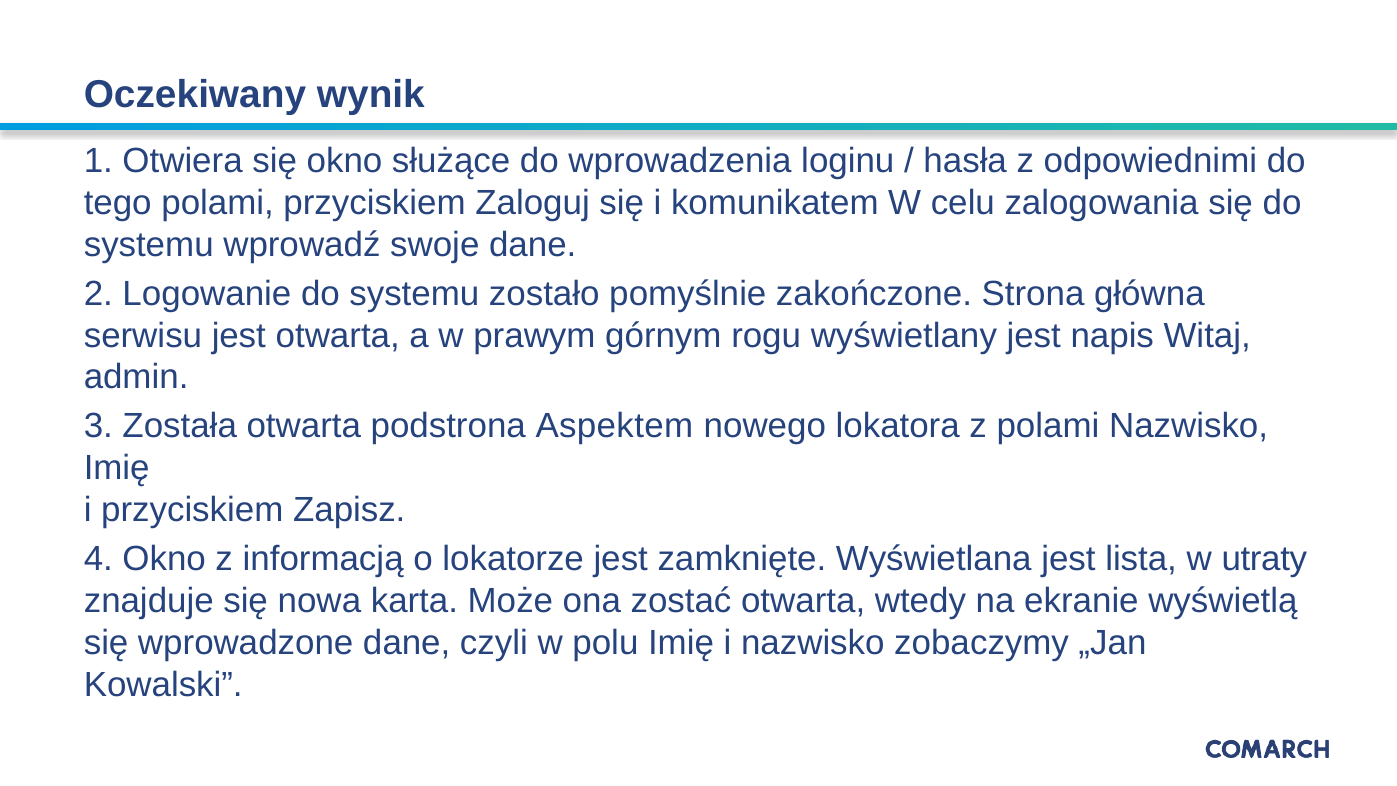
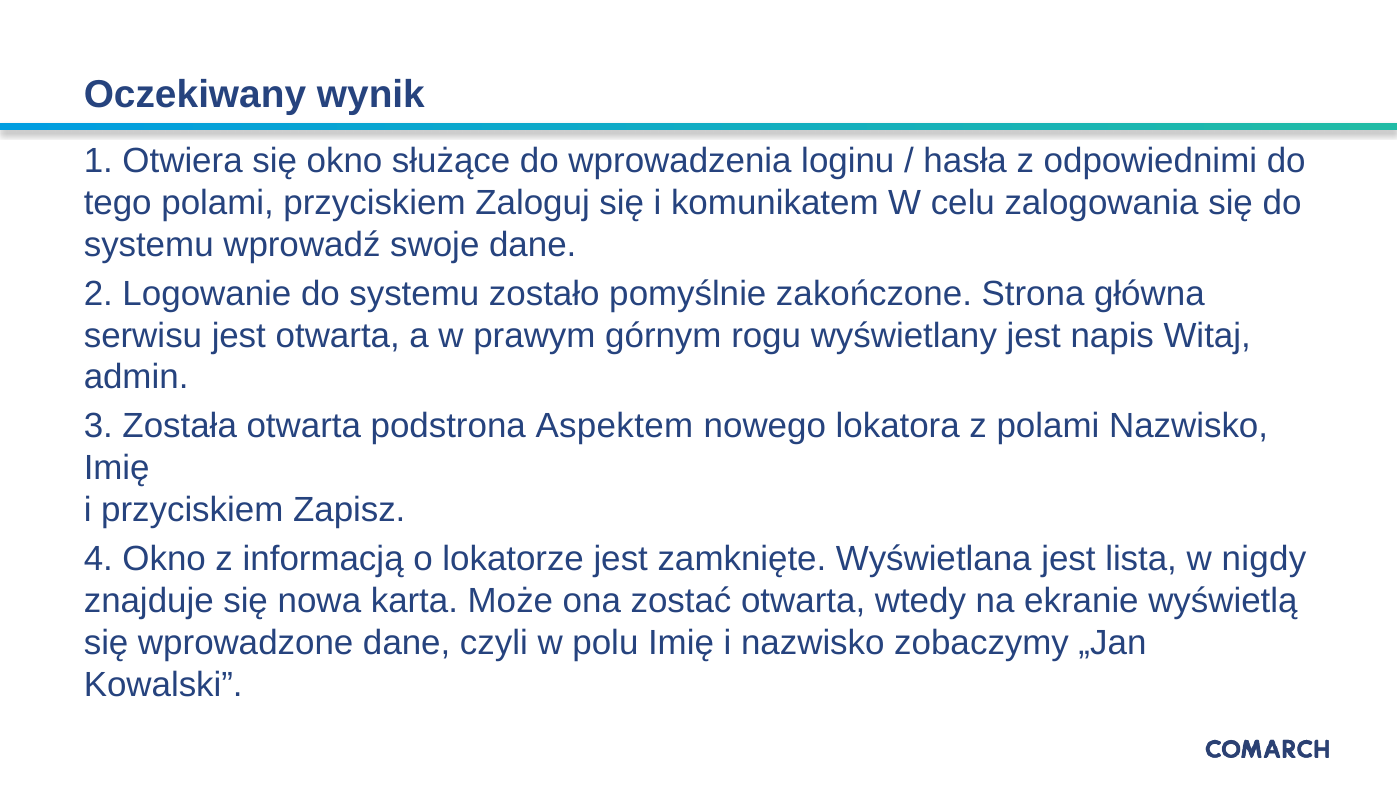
utraty: utraty -> nigdy
